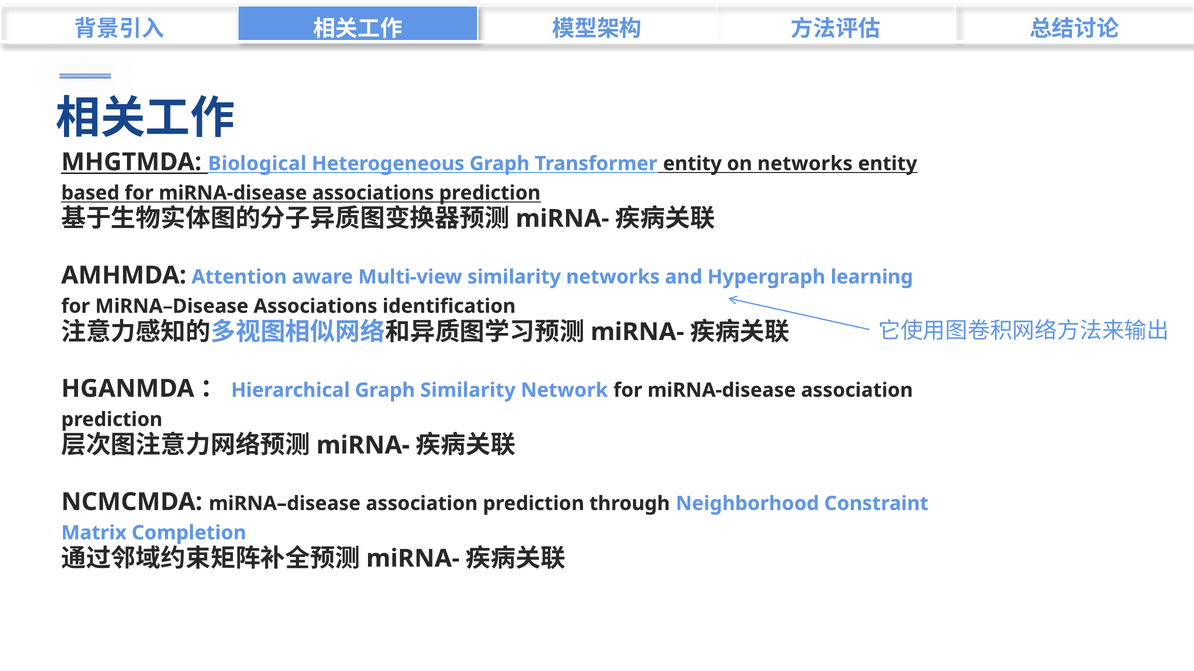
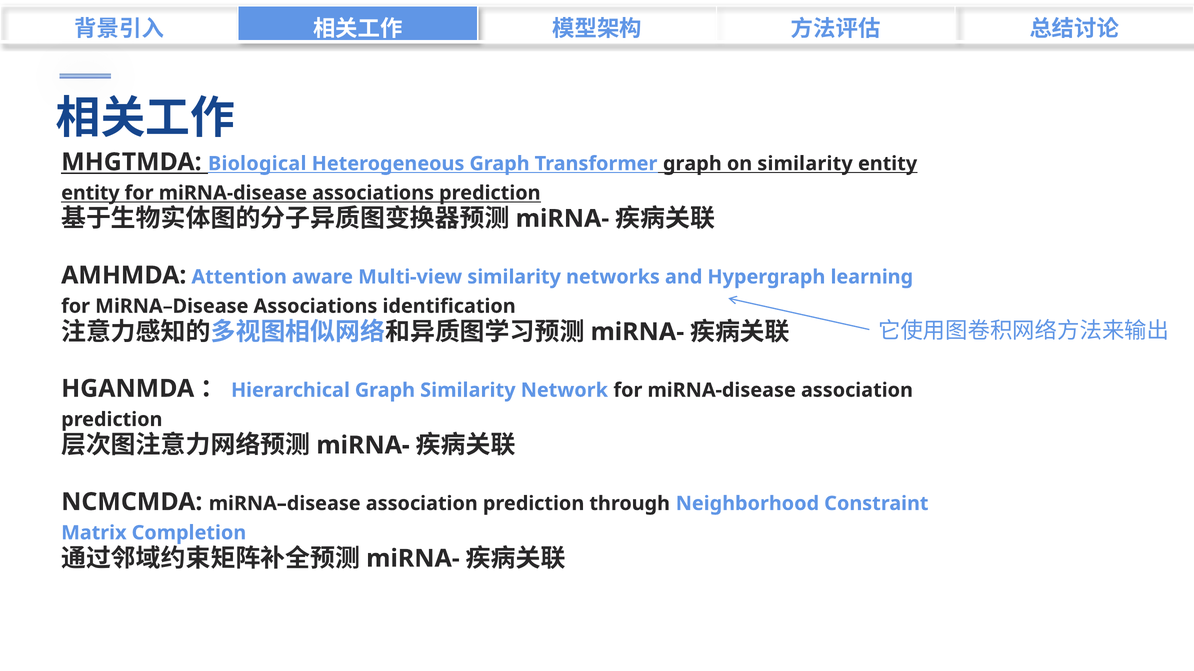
Transformer entity: entity -> graph
on networks: networks -> similarity
based at (90, 193): based -> entity
